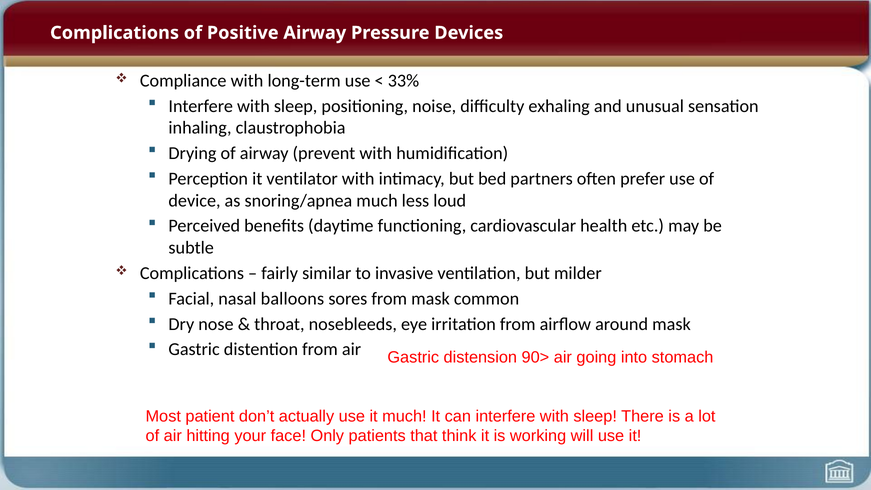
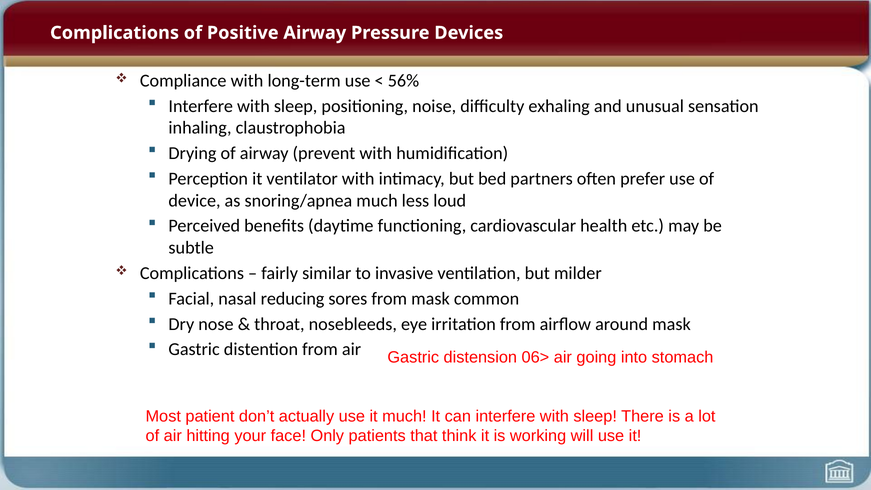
33%: 33% -> 56%
balloons: balloons -> reducing
90>: 90> -> 06>
